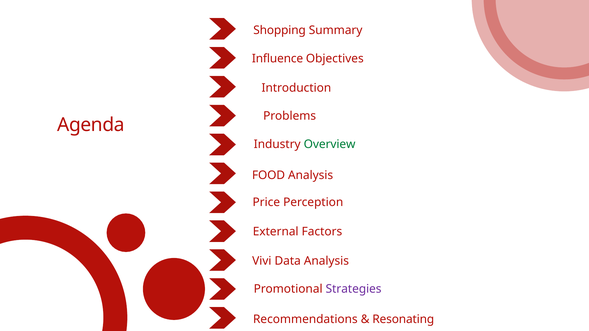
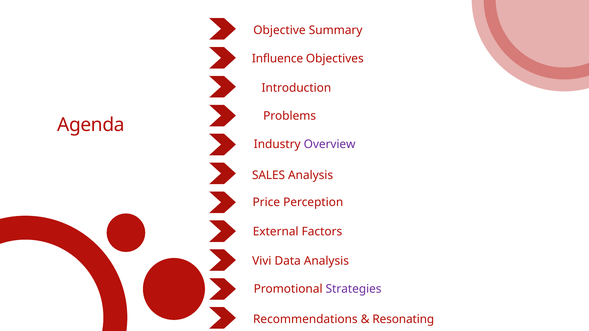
Shopping: Shopping -> Objective
Overview colour: green -> purple
FOOD: FOOD -> SALES
